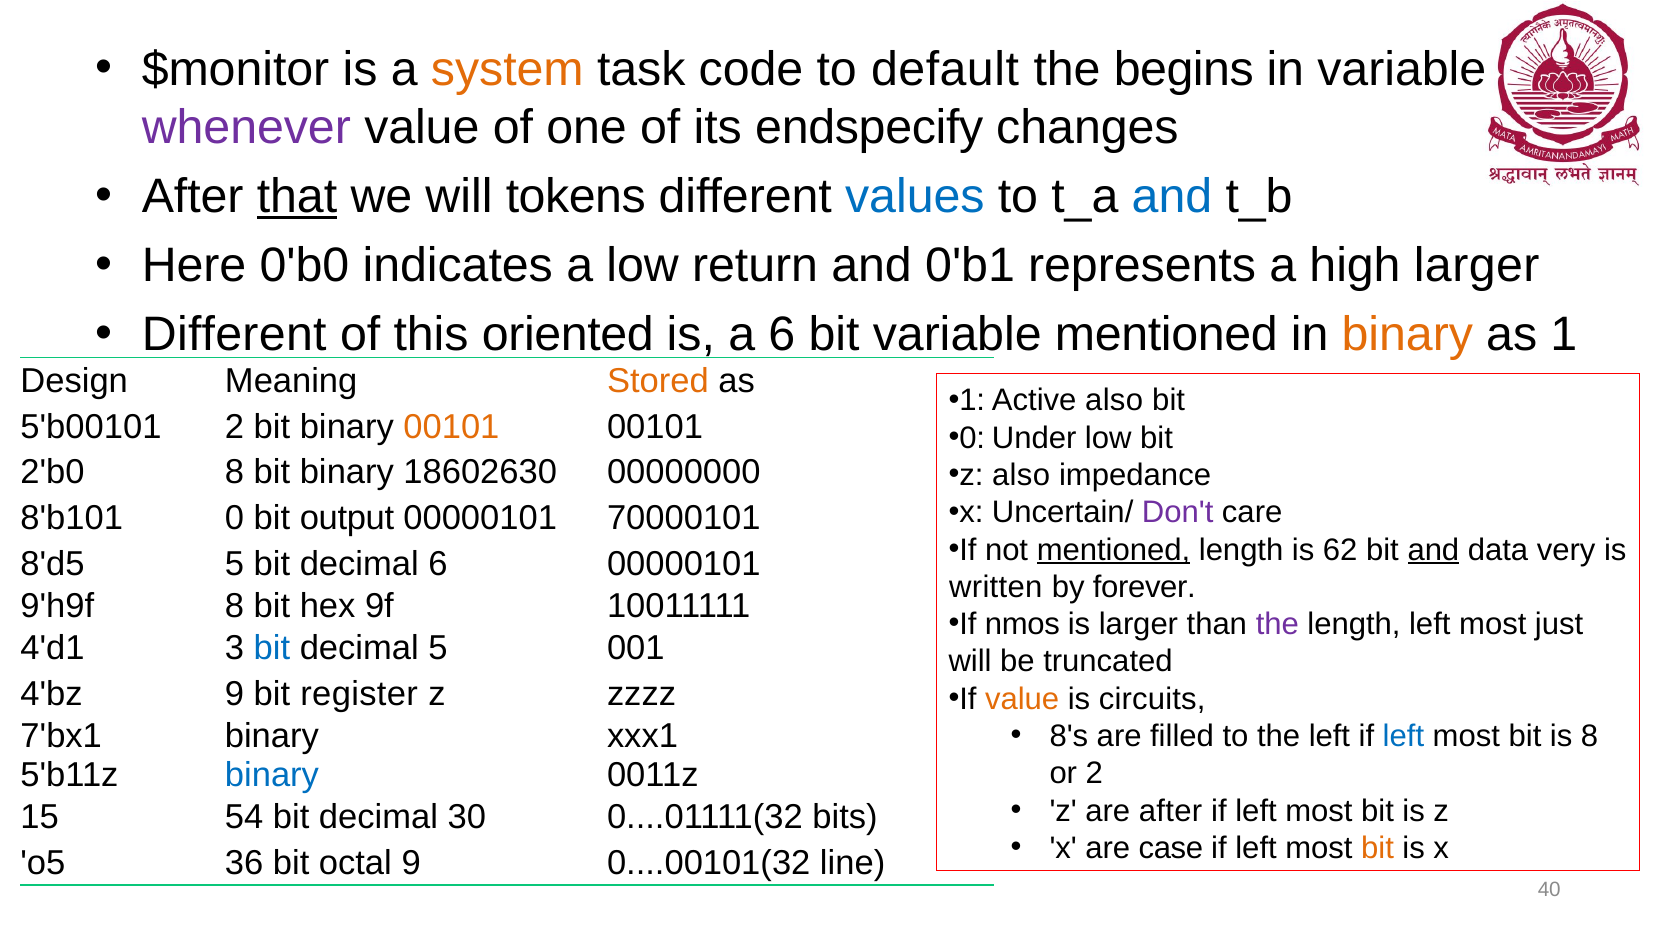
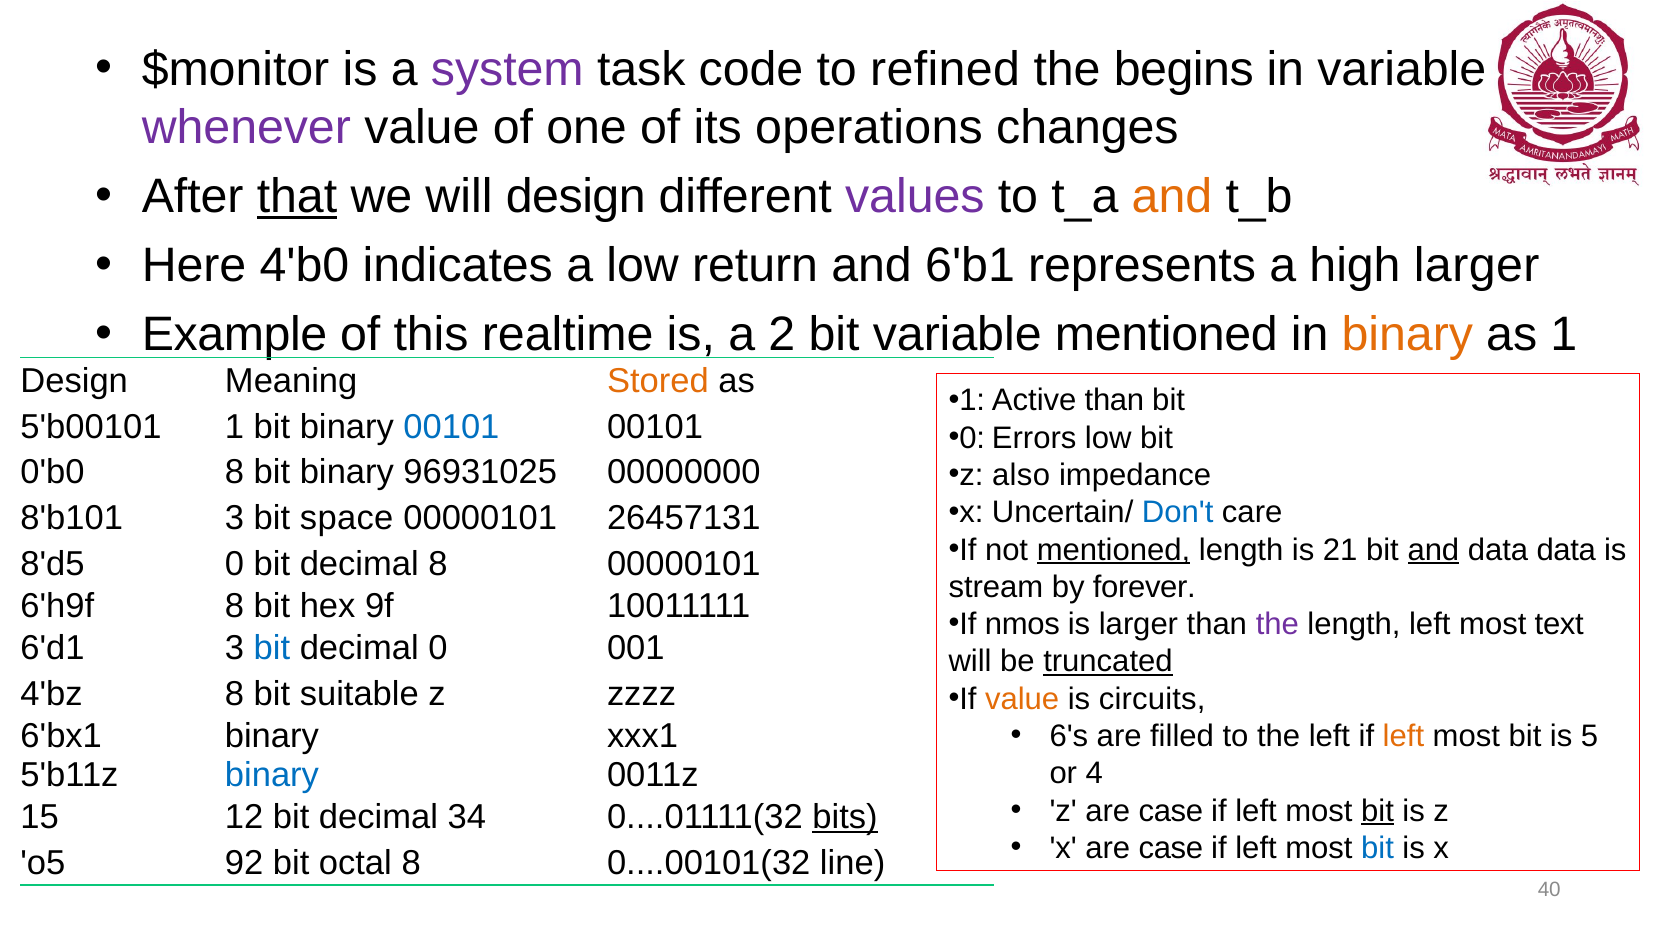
system colour: orange -> purple
default: default -> refined
endspecify: endspecify -> operations
will tokens: tokens -> design
values colour: blue -> purple
and at (1172, 197) colour: blue -> orange
0'b0: 0'b0 -> 4'b0
0'b1: 0'b1 -> 6'b1
Different at (234, 335): Different -> Example
oriented: oriented -> realtime
a 6: 6 -> 2
Active also: also -> than
5'b00101 2: 2 -> 1
00101 at (451, 427) colour: orange -> blue
Under: Under -> Errors
2'b0: 2'b0 -> 0'b0
18602630: 18602630 -> 96931025
Don't colour: purple -> blue
8'b101 0: 0 -> 3
output: output -> space
70000101: 70000101 -> 26457131
62: 62 -> 21
data very: very -> data
8'd5 5: 5 -> 0
decimal 6: 6 -> 8
written: written -> stream
9'h9f: 9'h9f -> 6'h9f
just: just -> text
4'd1: 4'd1 -> 6'd1
decimal 5: 5 -> 0
truncated underline: none -> present
4'bz 9: 9 -> 8
register: register -> suitable
8's: 8's -> 6's
left at (1403, 736) colour: blue -> orange
is 8: 8 -> 5
7'bx1: 7'bx1 -> 6'bx1
or 2: 2 -> 4
z are after: after -> case
bit at (1377, 811) underline: none -> present
54: 54 -> 12
30: 30 -> 34
bits underline: none -> present
bit at (1377, 848) colour: orange -> blue
36: 36 -> 92
octal 9: 9 -> 8
